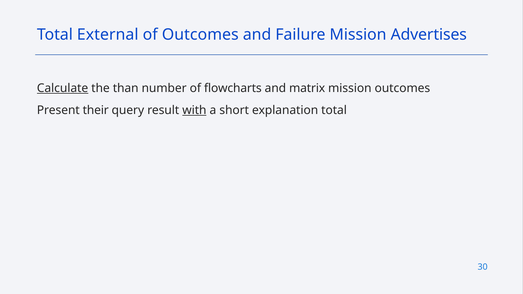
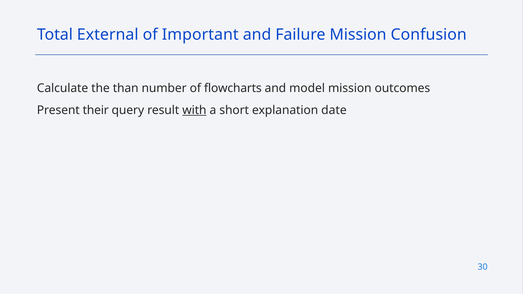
of Outcomes: Outcomes -> Important
Advertises: Advertises -> Confusion
Calculate underline: present -> none
matrix: matrix -> model
explanation total: total -> date
